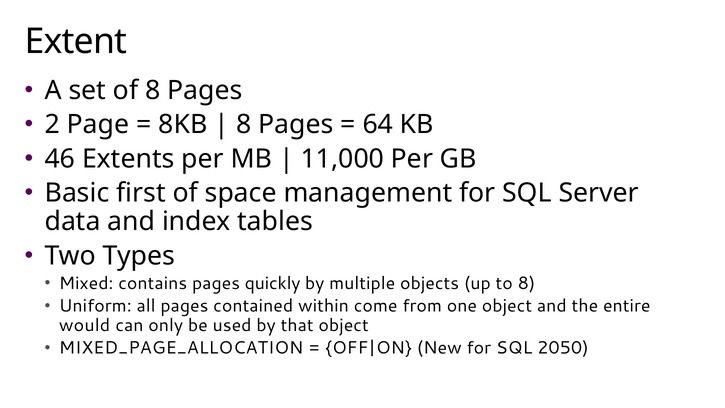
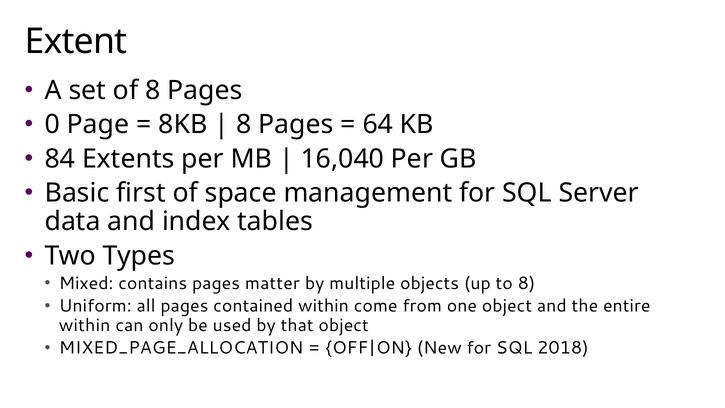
2: 2 -> 0
46: 46 -> 84
11,000: 11,000 -> 16,040
quickly: quickly -> matter
would at (85, 325): would -> within
2050: 2050 -> 2018
